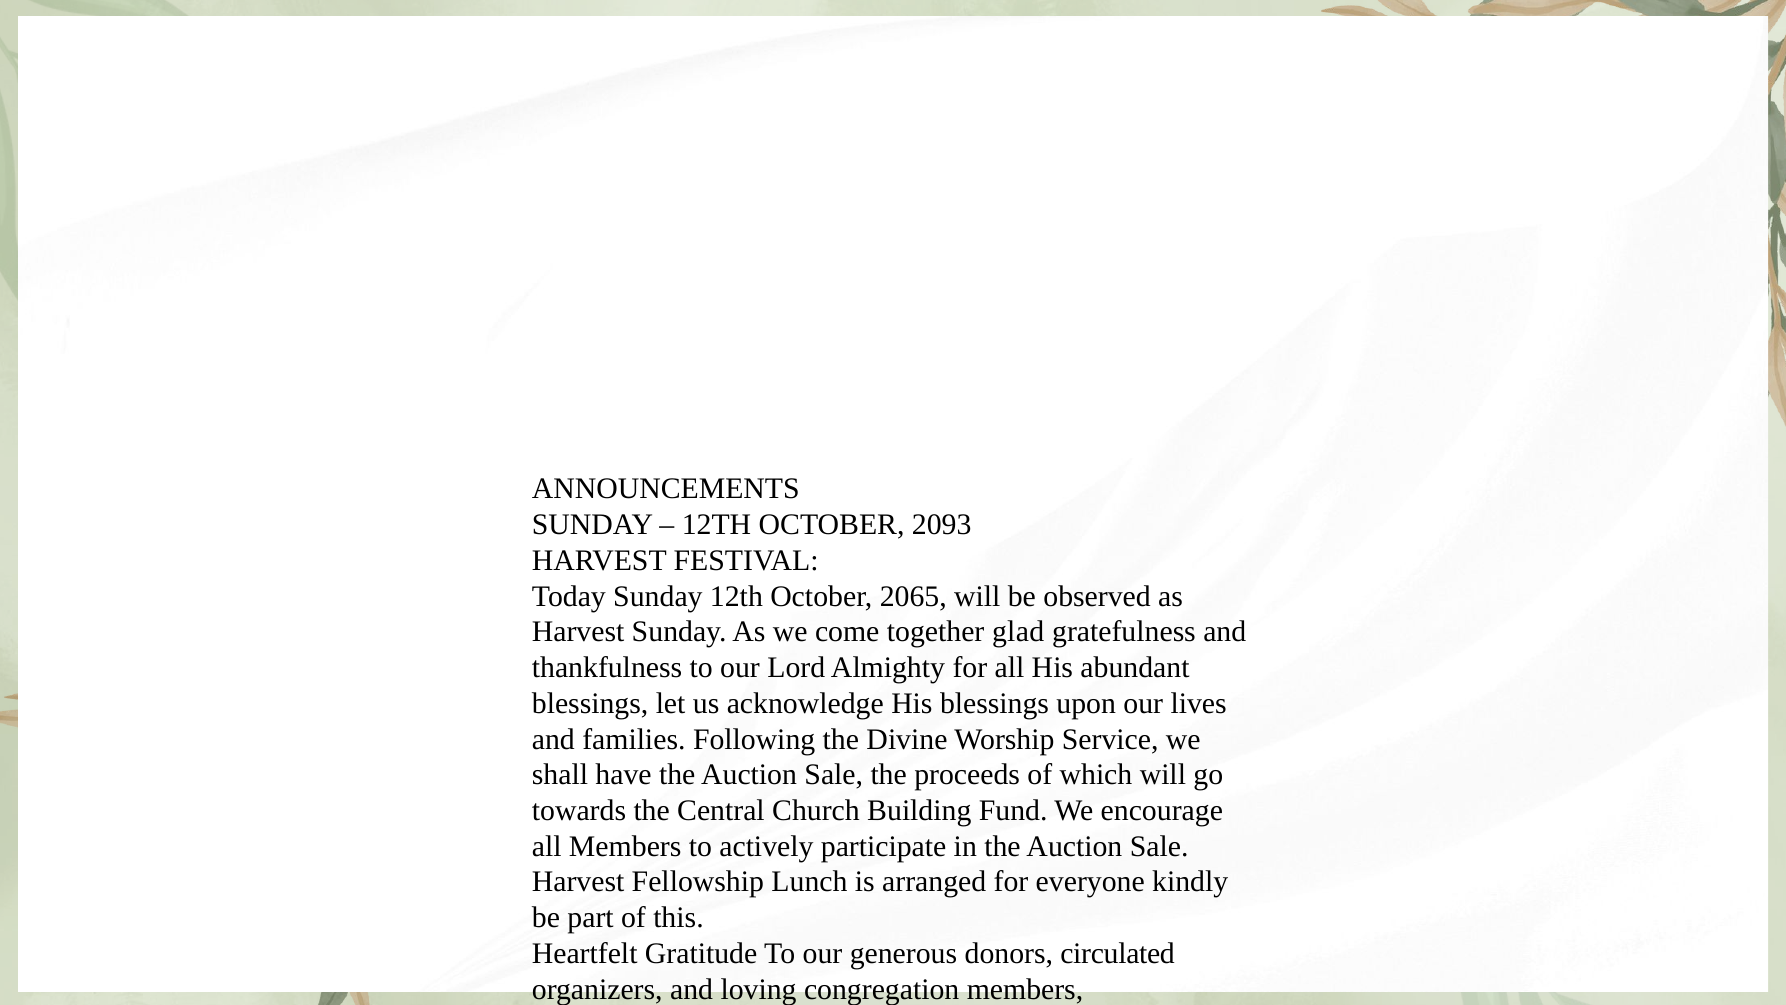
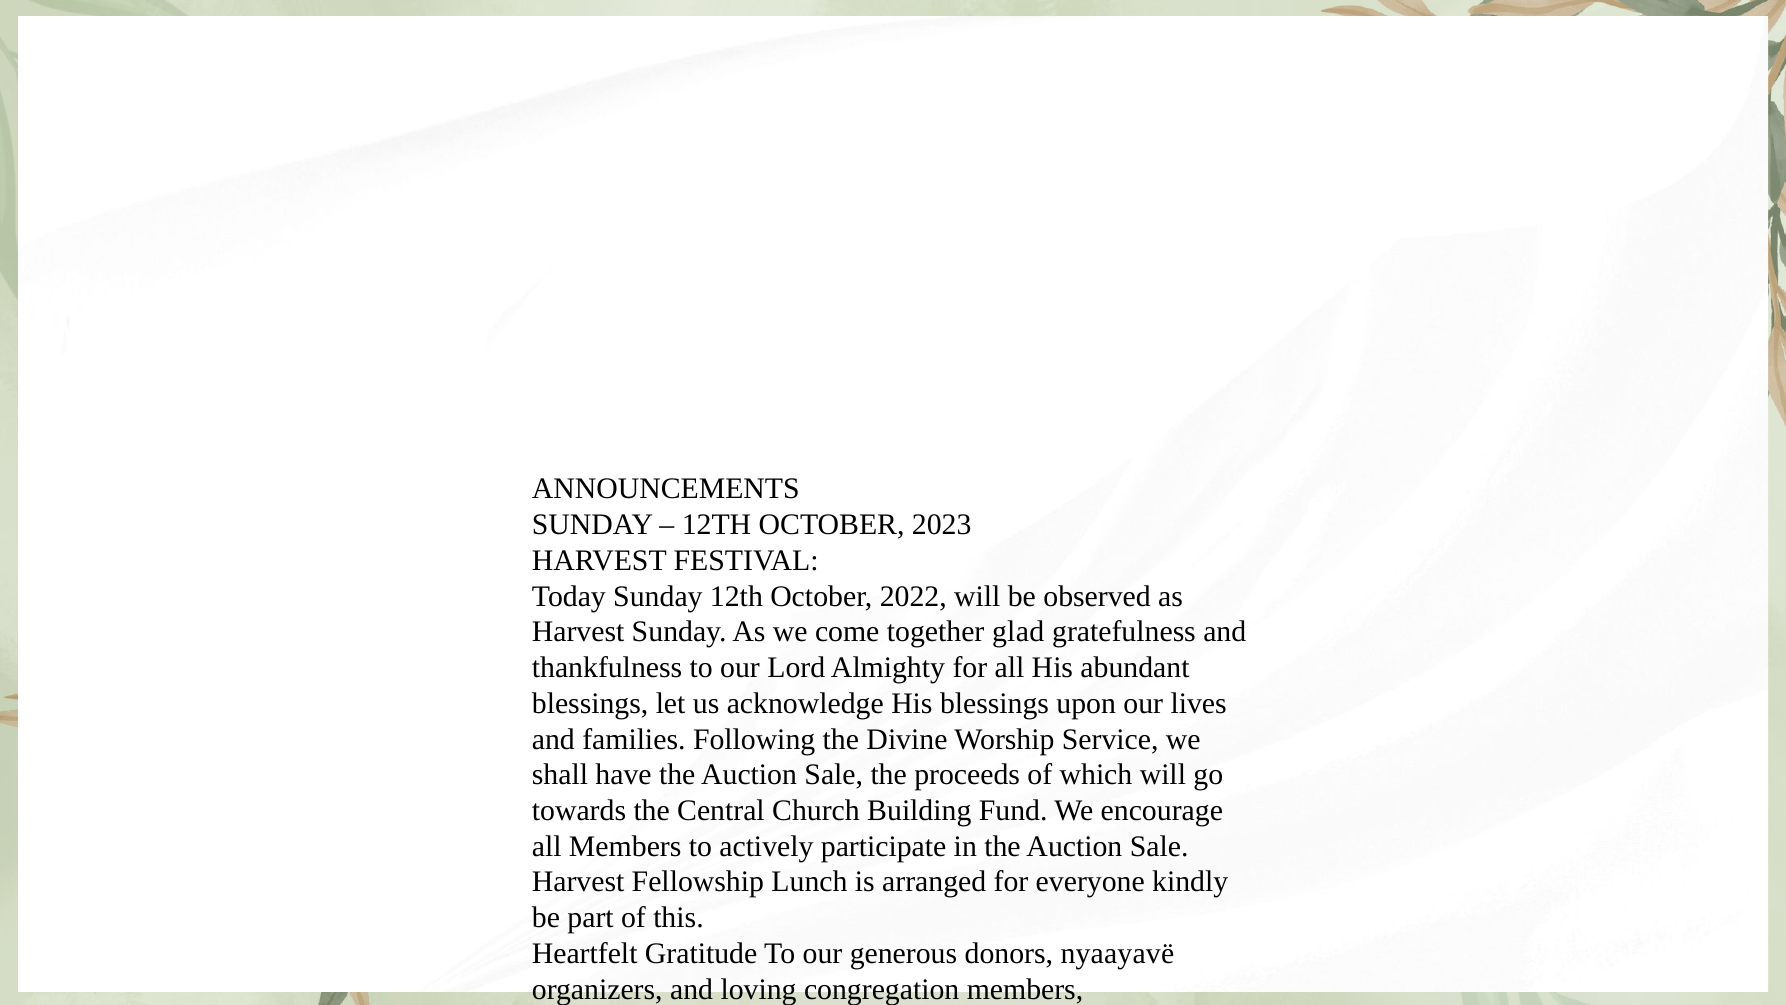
2093: 2093 -> 2023
2065: 2065 -> 2022
donors circulated: circulated -> nyaayavë
